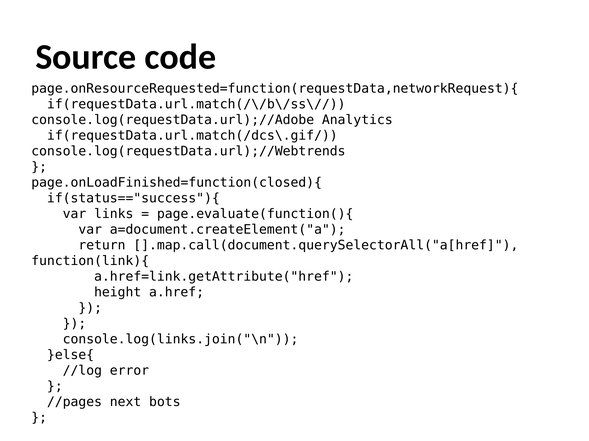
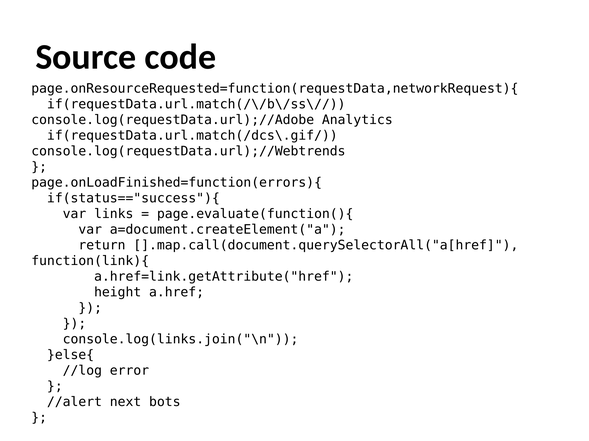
page.onLoadFinished=function(closed){: page.onLoadFinished=function(closed){ -> page.onLoadFinished=function(errors){
//pages: //pages -> //alert
